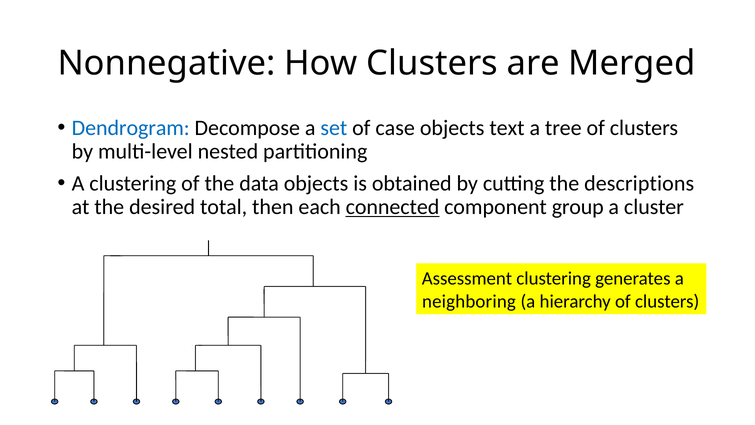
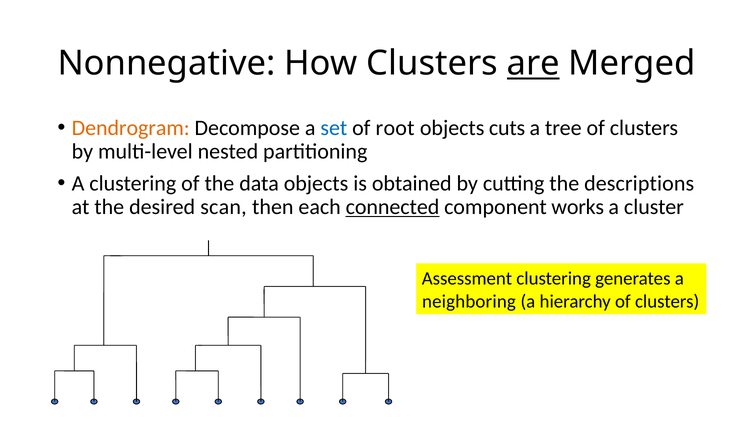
are underline: none -> present
Dendrogram colour: blue -> orange
case: case -> root
text: text -> cuts
total: total -> scan
group: group -> works
